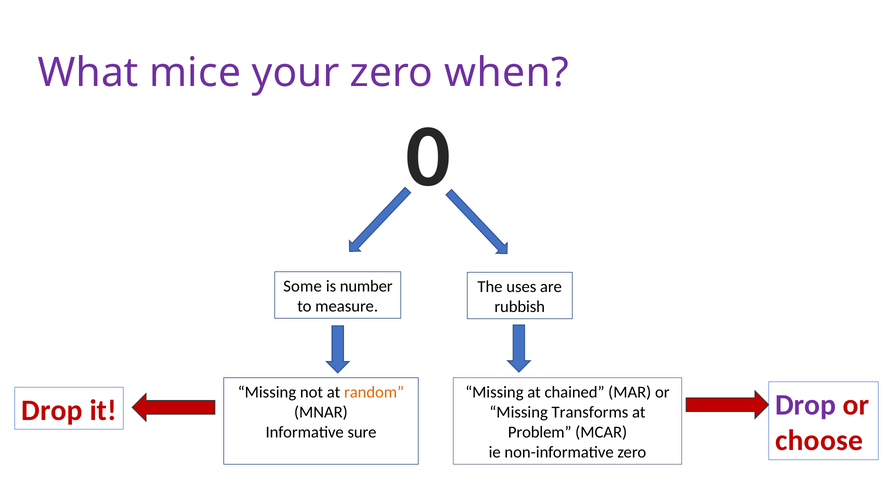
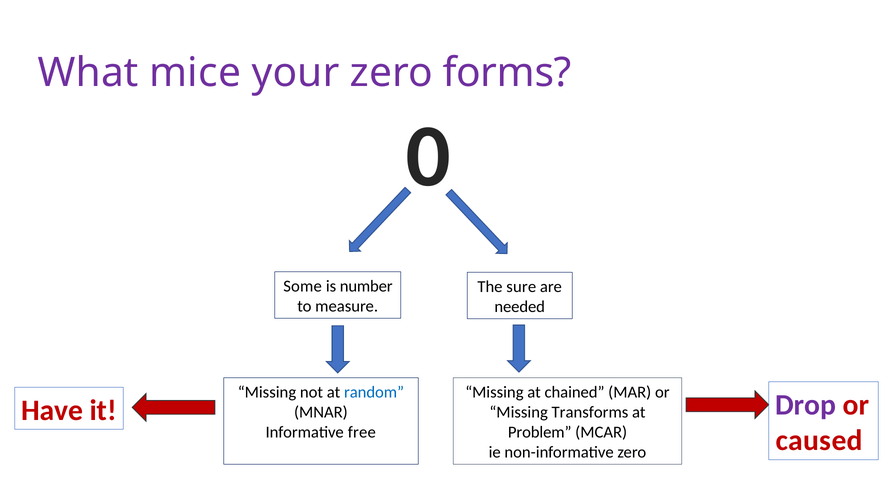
when: when -> forms
uses: uses -> sure
rubbish: rubbish -> needed
random colour: orange -> blue
Drop at (52, 410): Drop -> Have
sure: sure -> free
choose: choose -> caused
